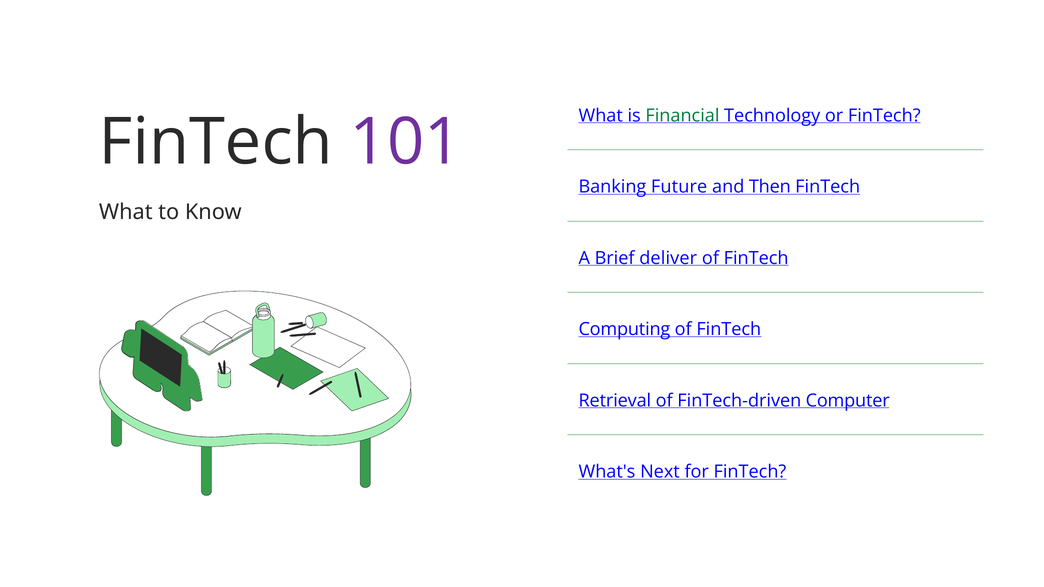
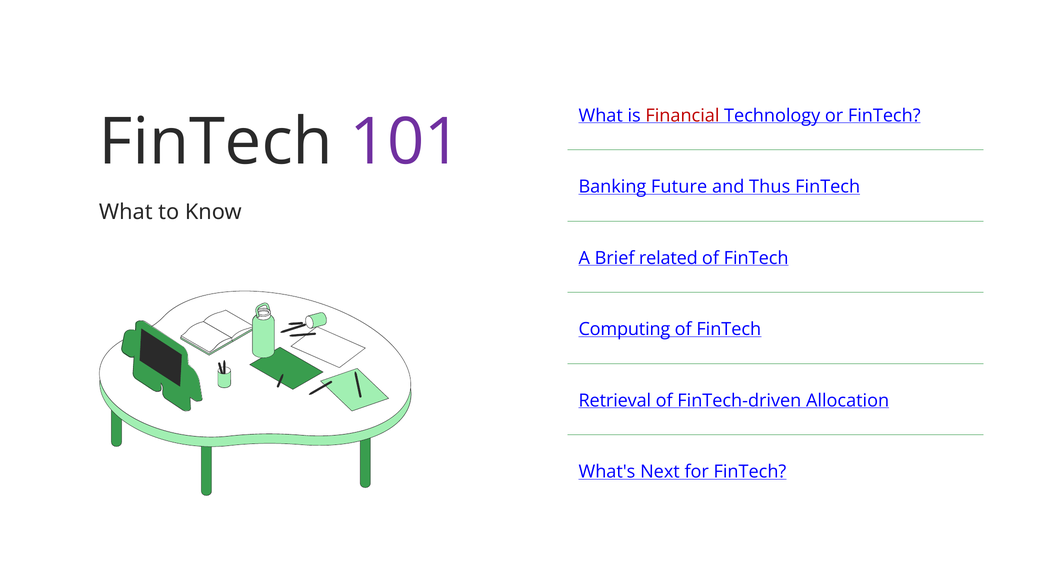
Financial colour: green -> red
Then: Then -> Thus
deliver: deliver -> related
Computer: Computer -> Allocation
